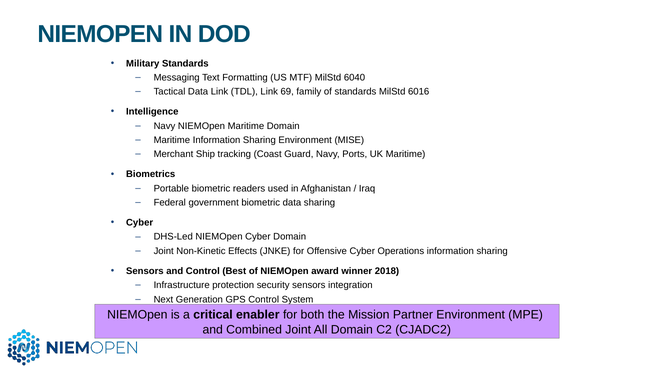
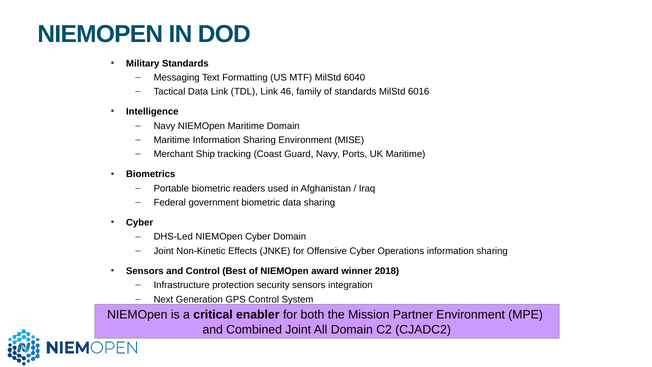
69: 69 -> 46
